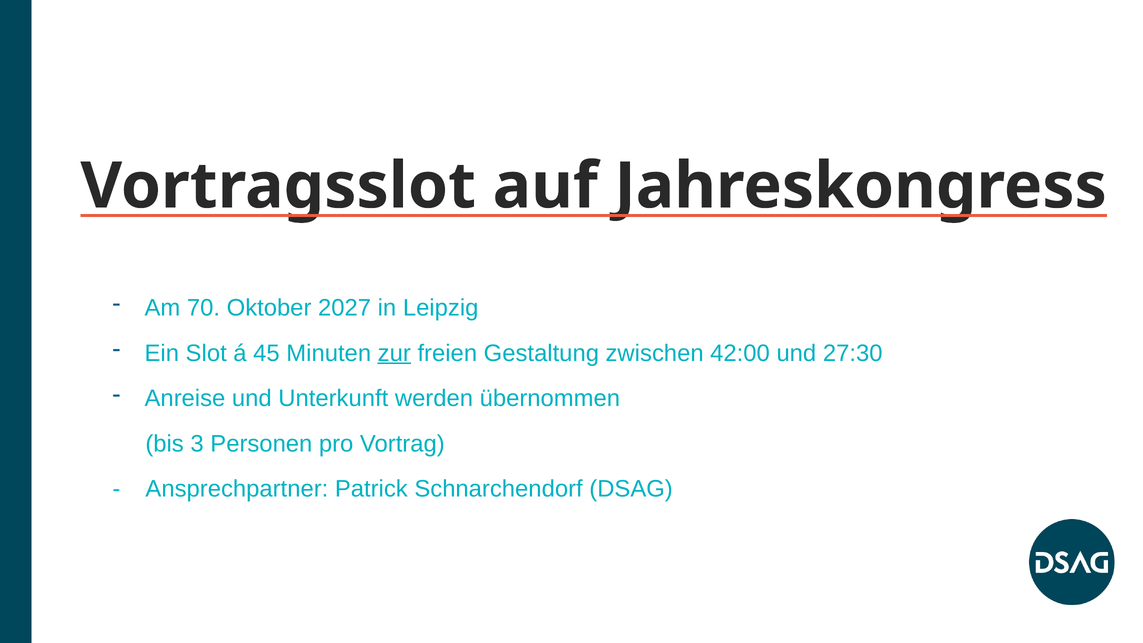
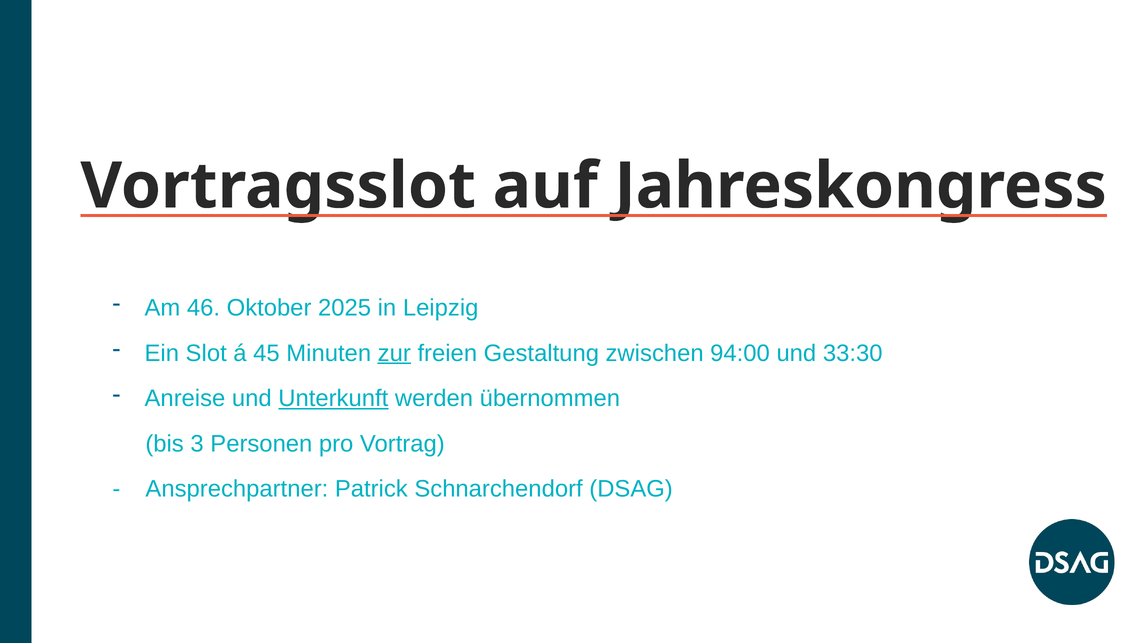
70: 70 -> 46
2027: 2027 -> 2025
42:00: 42:00 -> 94:00
27:30: 27:30 -> 33:30
Unterkunft underline: none -> present
